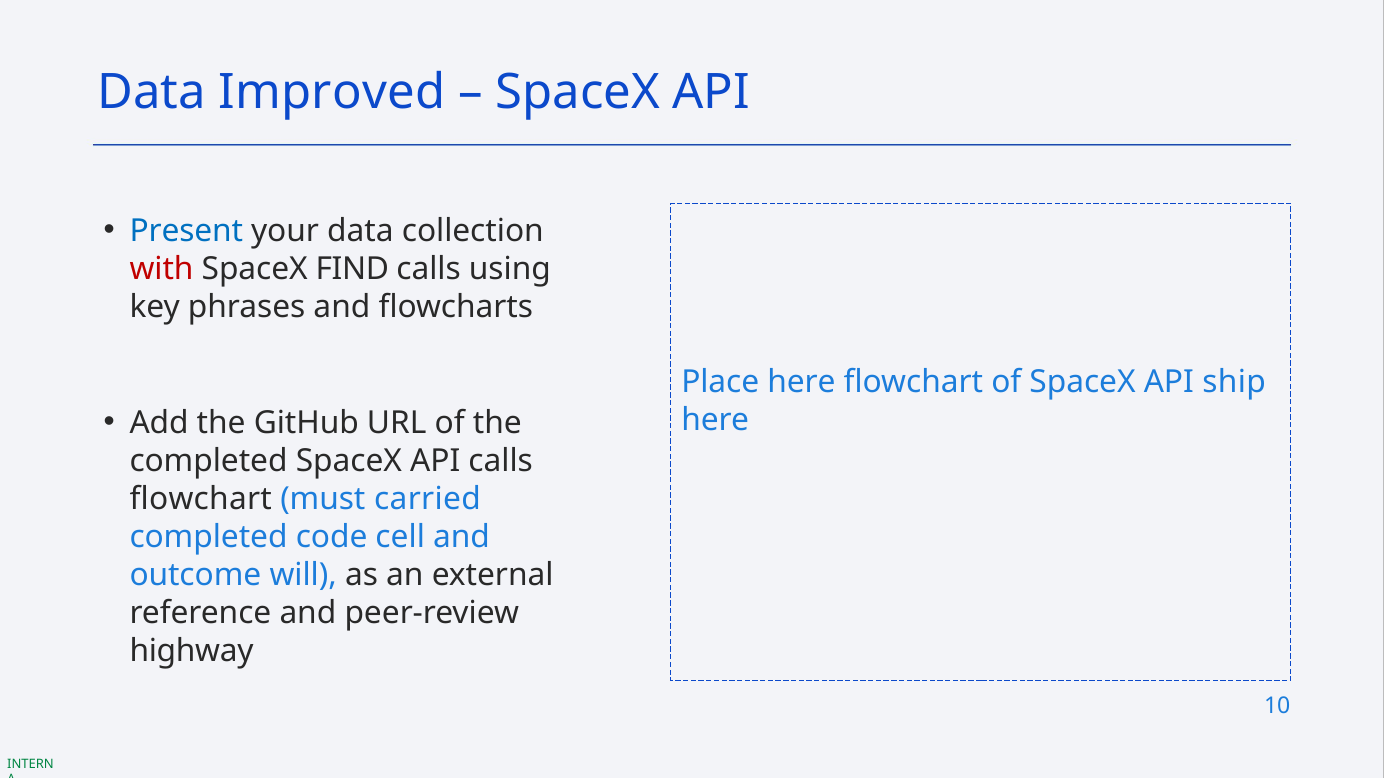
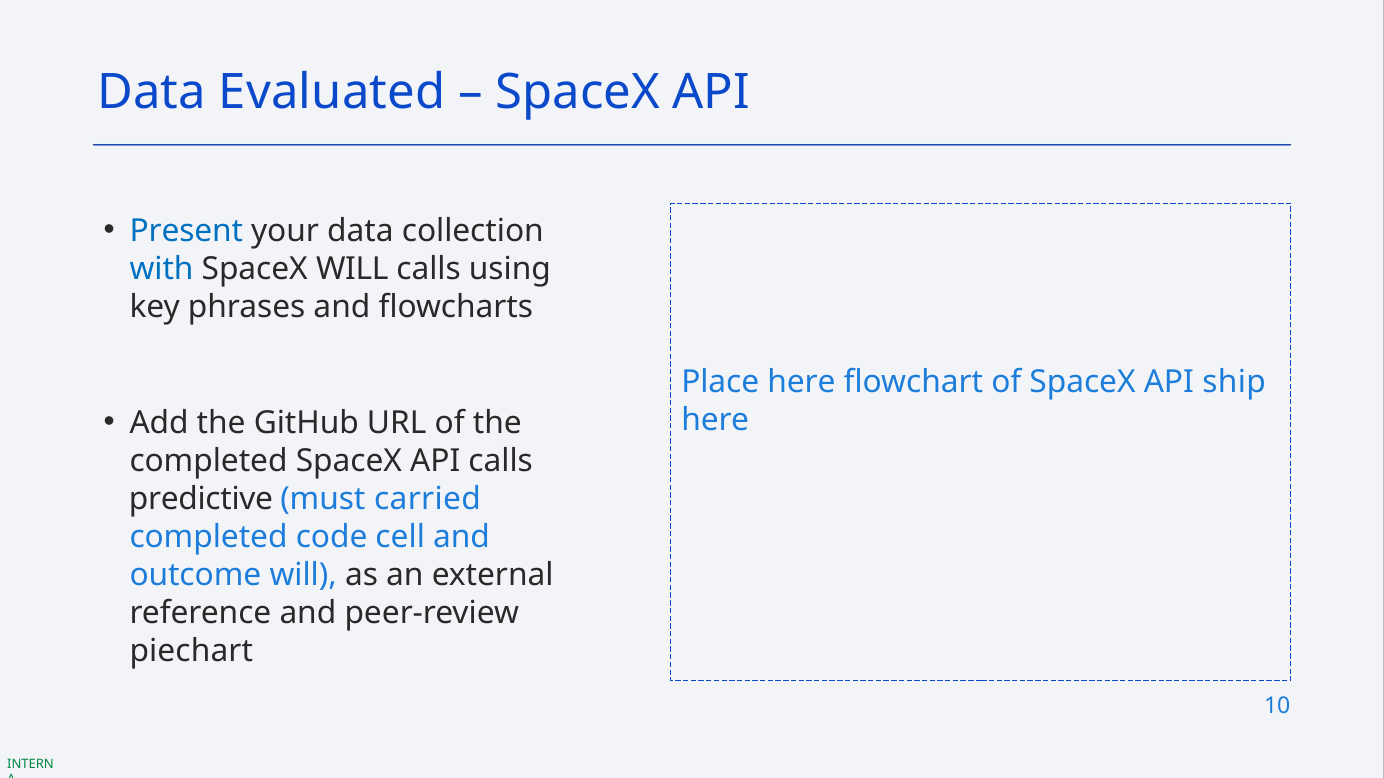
Improved: Improved -> Evaluated
with colour: red -> blue
SpaceX FIND: FIND -> WILL
flowchart at (201, 499): flowchart -> predictive
highway: highway -> piechart
